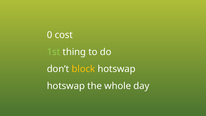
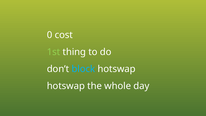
block colour: yellow -> light blue
